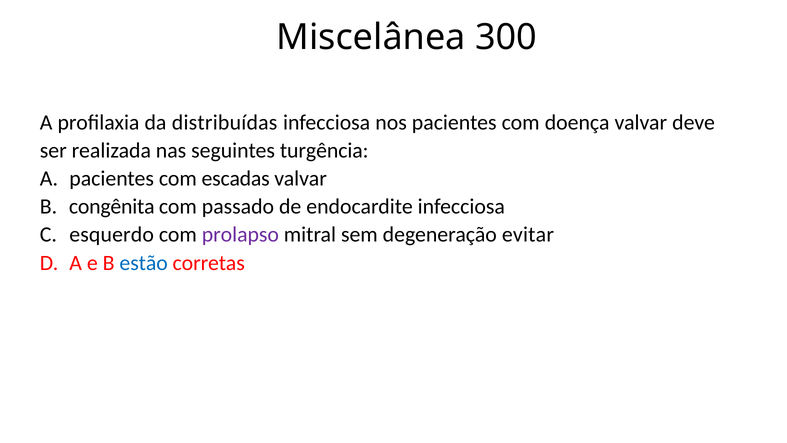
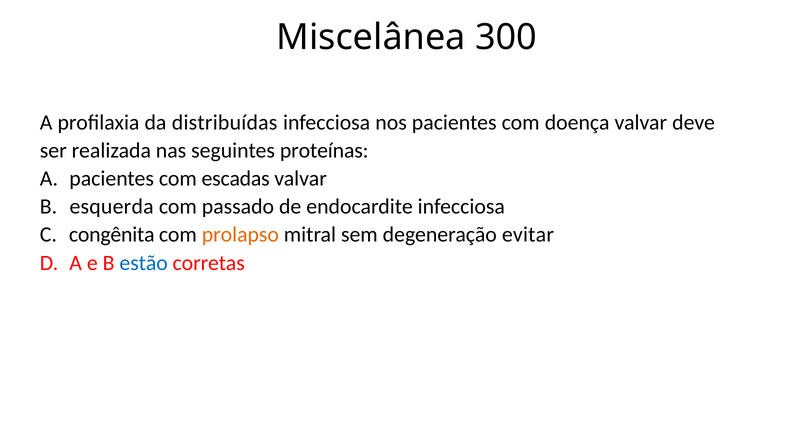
turgência: turgência -> proteínas
congênita: congênita -> esquerda
esquerdo: esquerdo -> congênita
prolapso colour: purple -> orange
